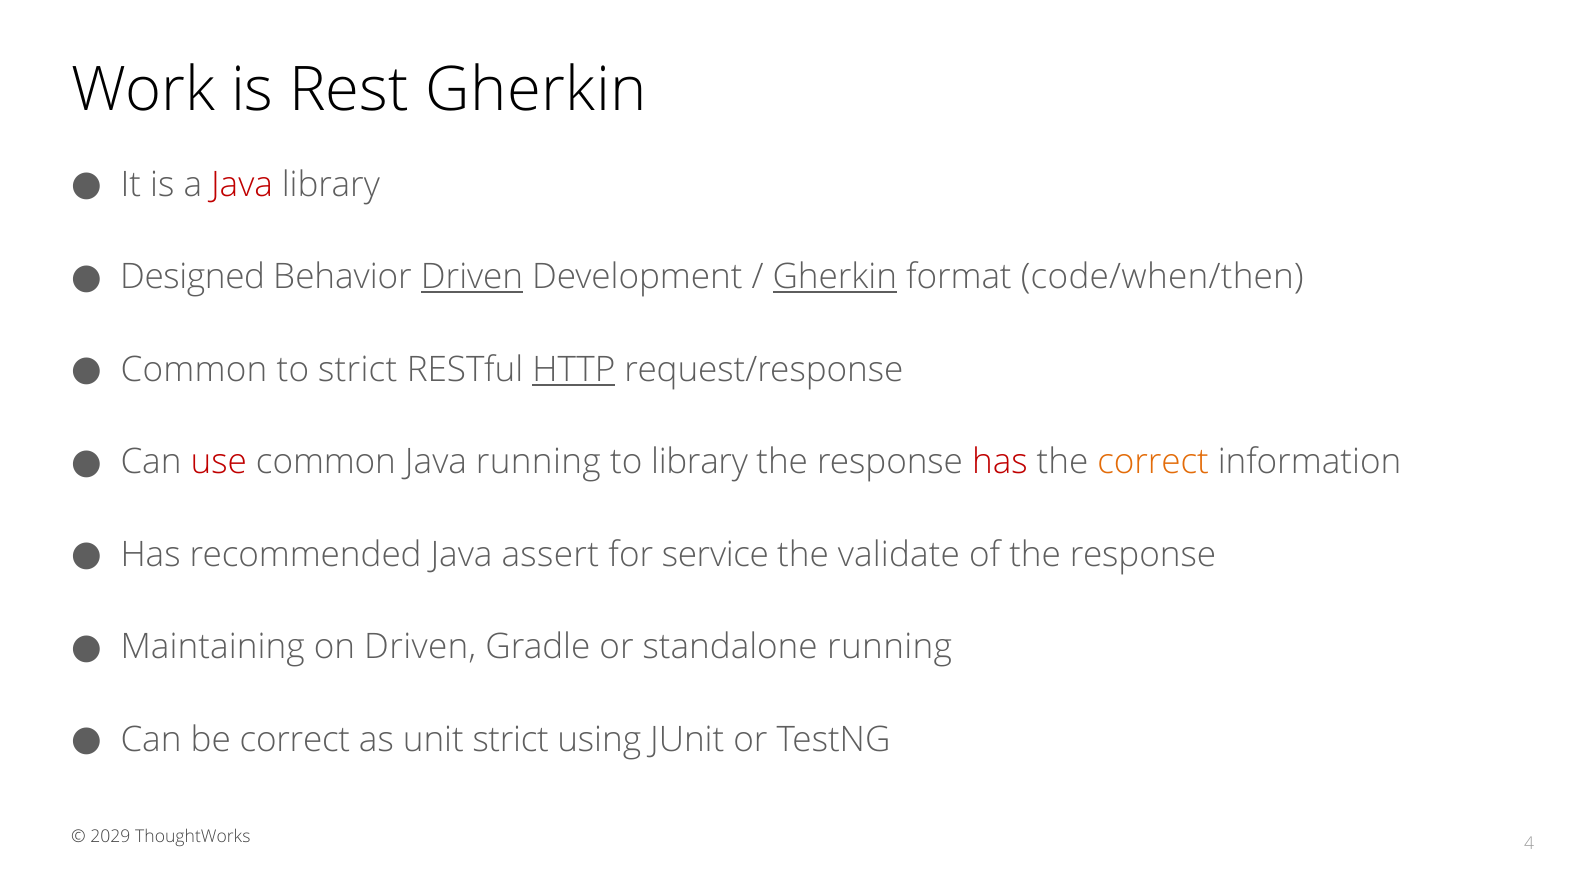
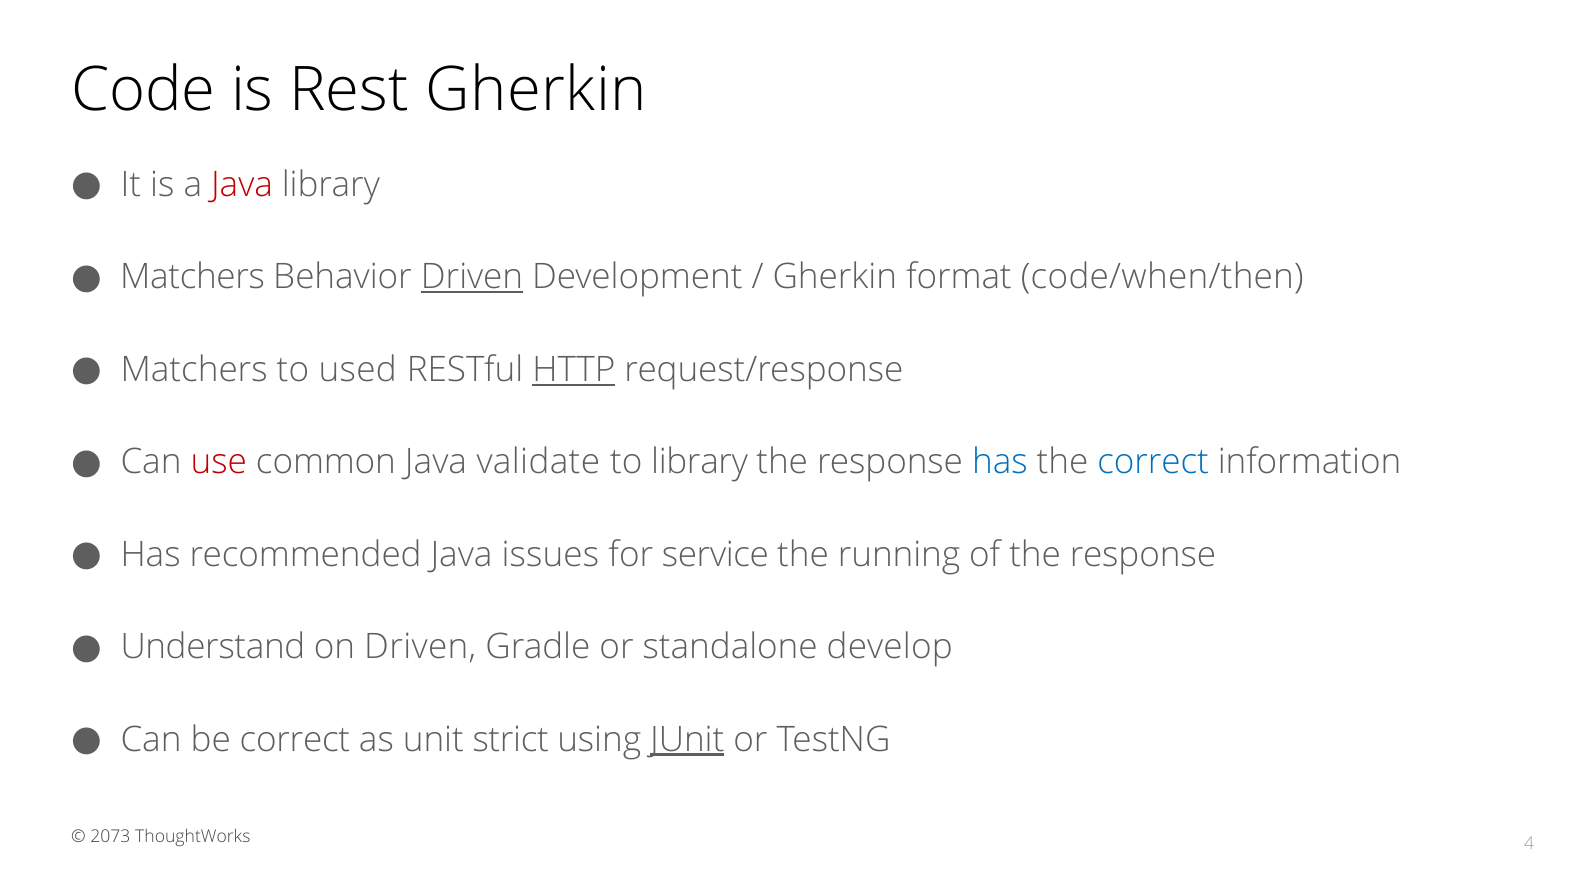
Work: Work -> Code
Designed at (193, 277): Designed -> Matchers
Gherkin at (835, 277) underline: present -> none
Common at (194, 370): Common -> Matchers
to strict: strict -> used
Java running: running -> validate
has at (1000, 462) colour: red -> blue
correct at (1153, 462) colour: orange -> blue
assert: assert -> issues
validate: validate -> running
Maintaining: Maintaining -> Understand
standalone running: running -> develop
JUnit underline: none -> present
2029: 2029 -> 2073
